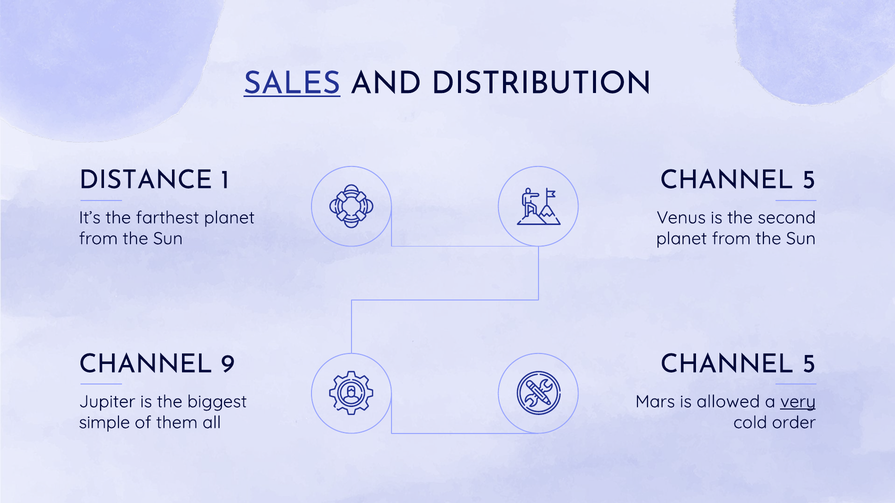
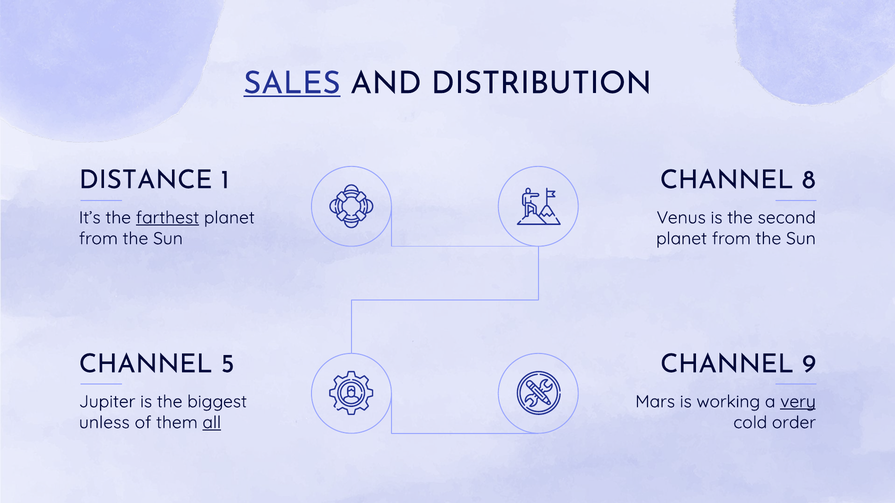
5 at (809, 180): 5 -> 8
farthest underline: none -> present
9: 9 -> 5
5 at (809, 364): 5 -> 9
allowed: allowed -> working
simple: simple -> unless
all underline: none -> present
